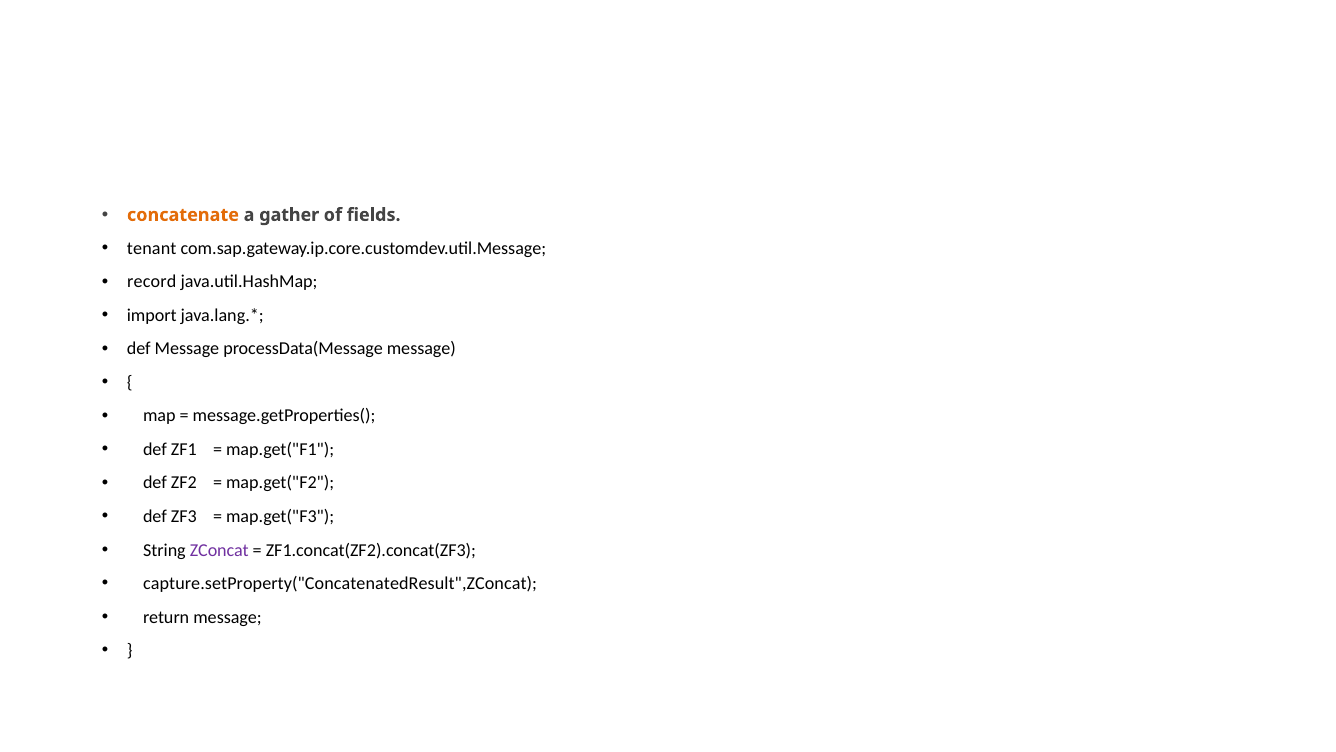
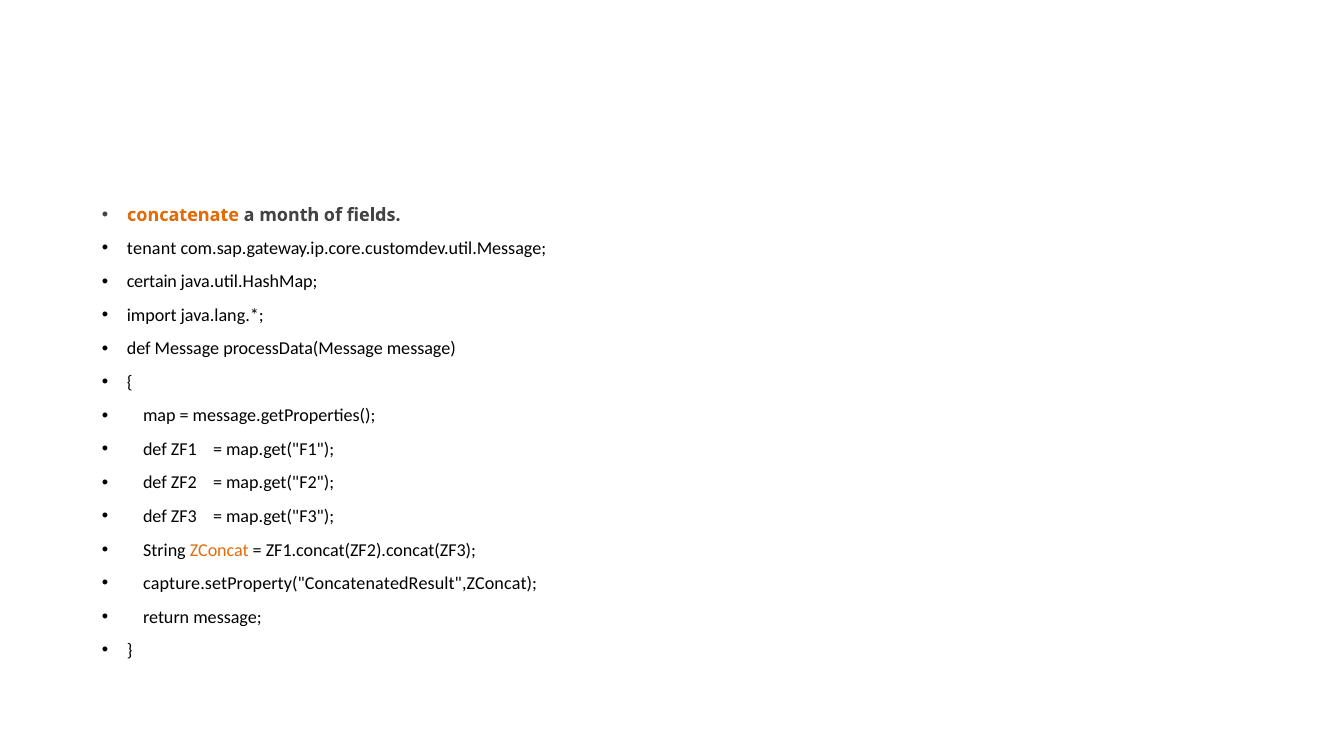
gather: gather -> month
record: record -> certain
ZConcat colour: purple -> orange
